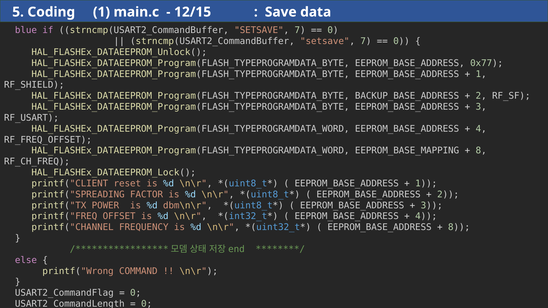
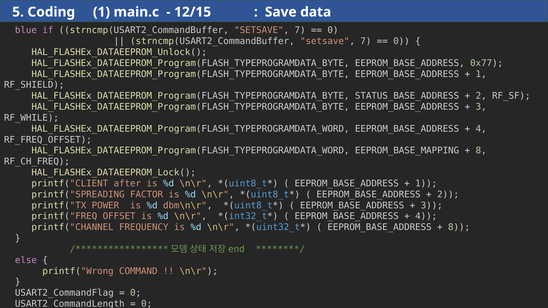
BACKUP_BASE_ADDRESS: BACKUP_BASE_ADDRESS -> STATUS_BASE_ADDRESS
RF_USART: RF_USART -> RF_WHILE
reset: reset -> after
